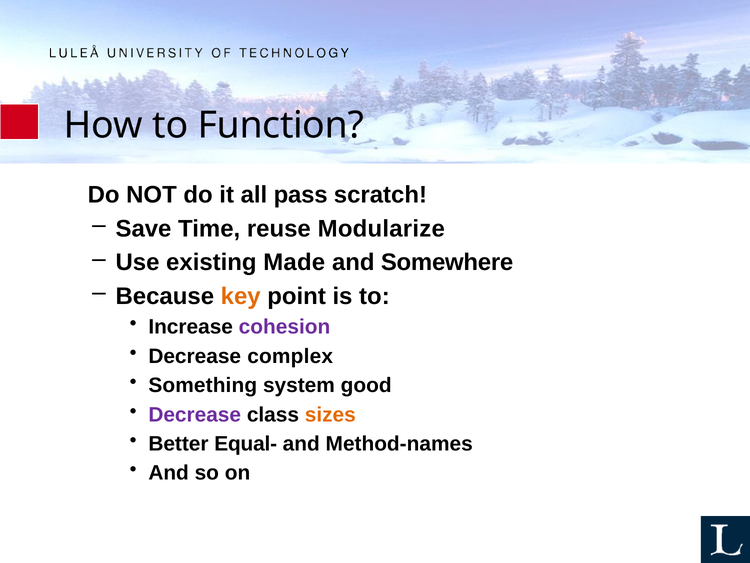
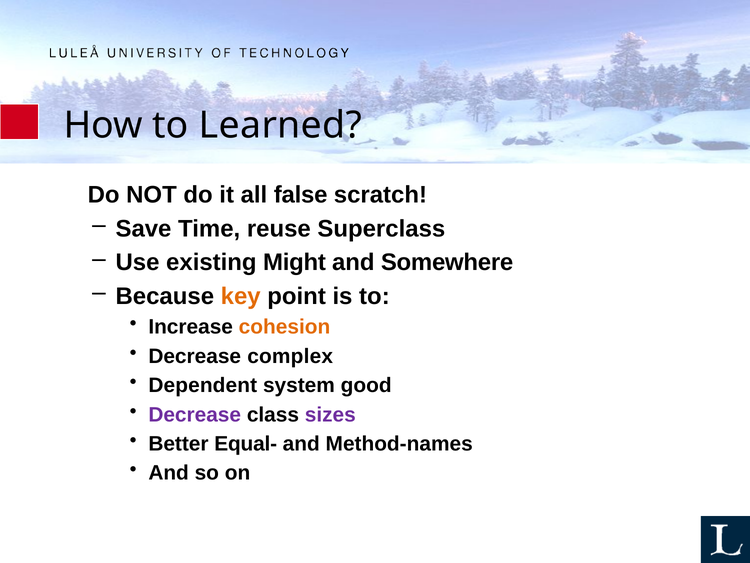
Function: Function -> Learned
pass: pass -> false
Modularize: Modularize -> Superclass
Made: Made -> Might
cohesion colour: purple -> orange
Something: Something -> Dependent
sizes colour: orange -> purple
